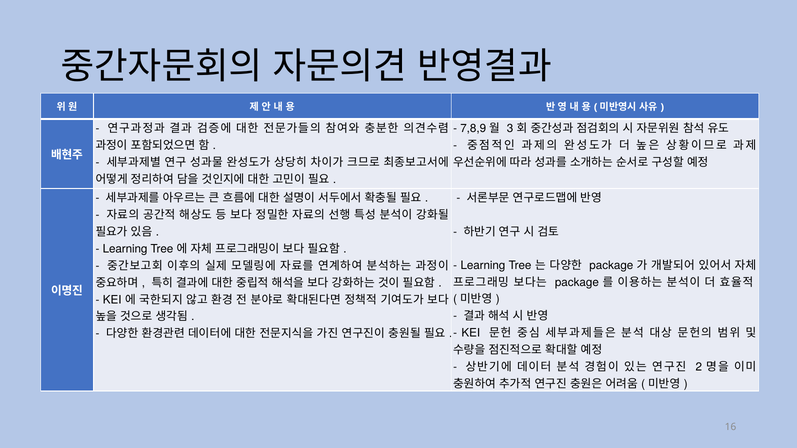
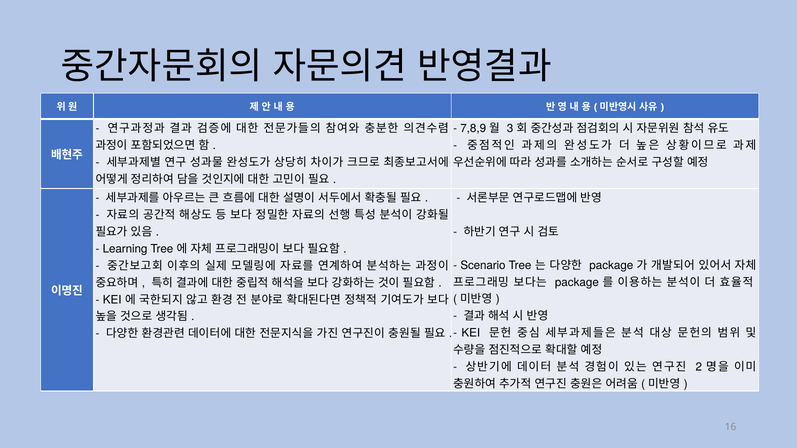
Learning at (483, 265): Learning -> Scenario
